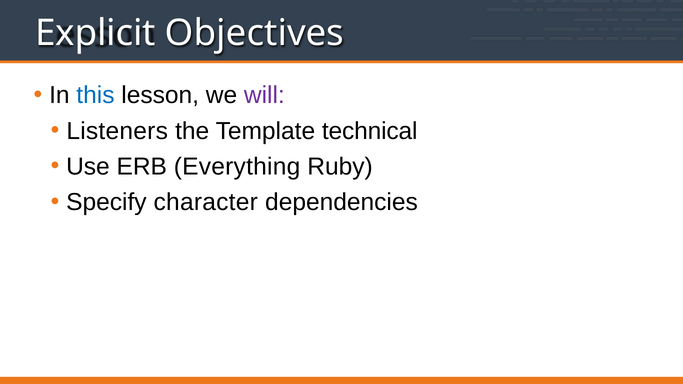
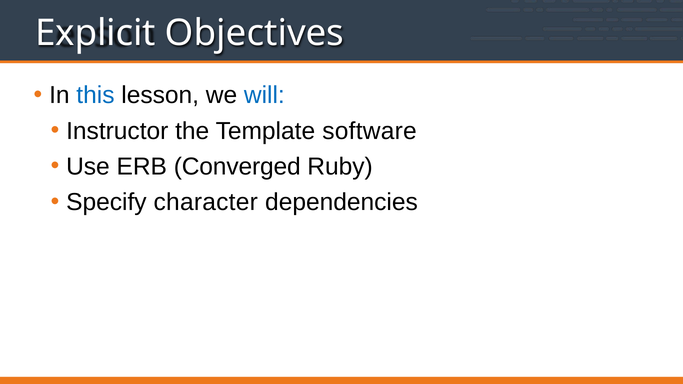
will colour: purple -> blue
Listeners: Listeners -> Instructor
technical: technical -> software
Everything: Everything -> Converged
